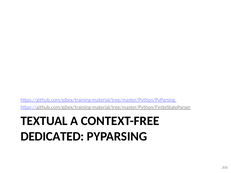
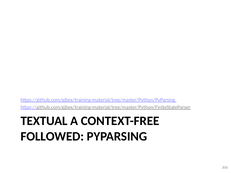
DEDICATED: DEDICATED -> FOLLOWED
